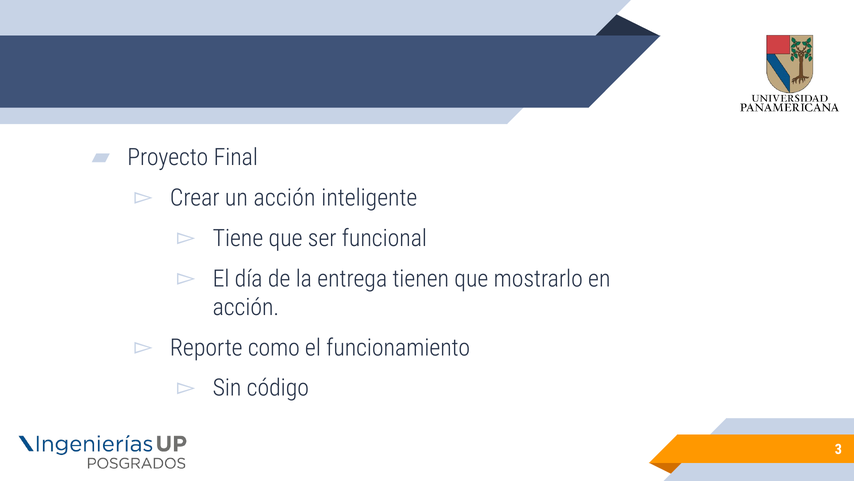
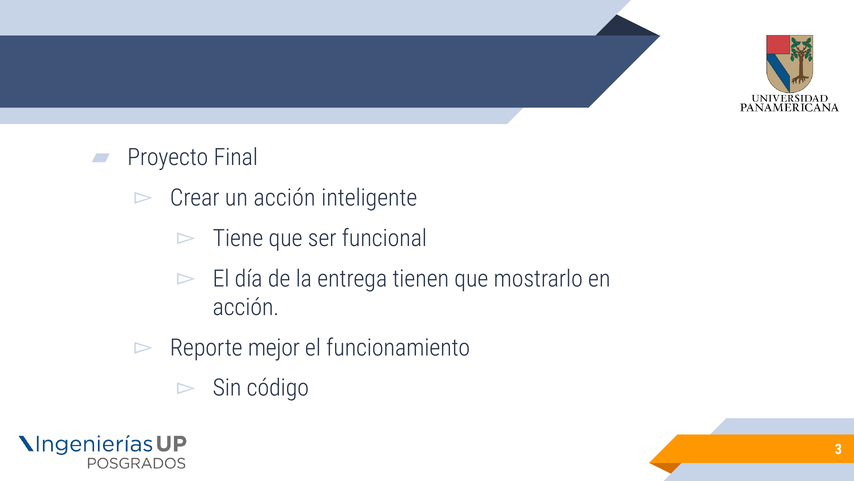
como: como -> mejor
